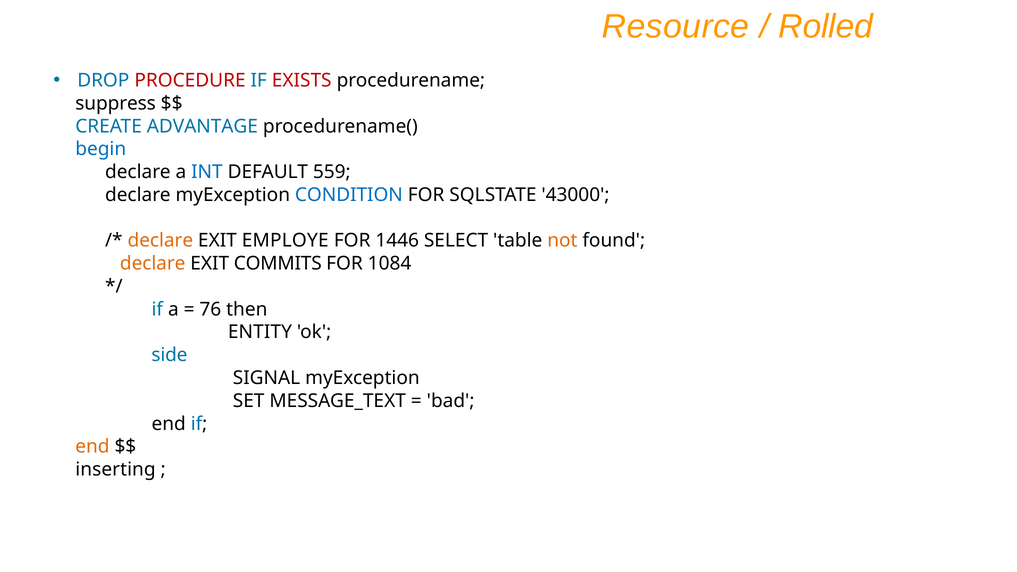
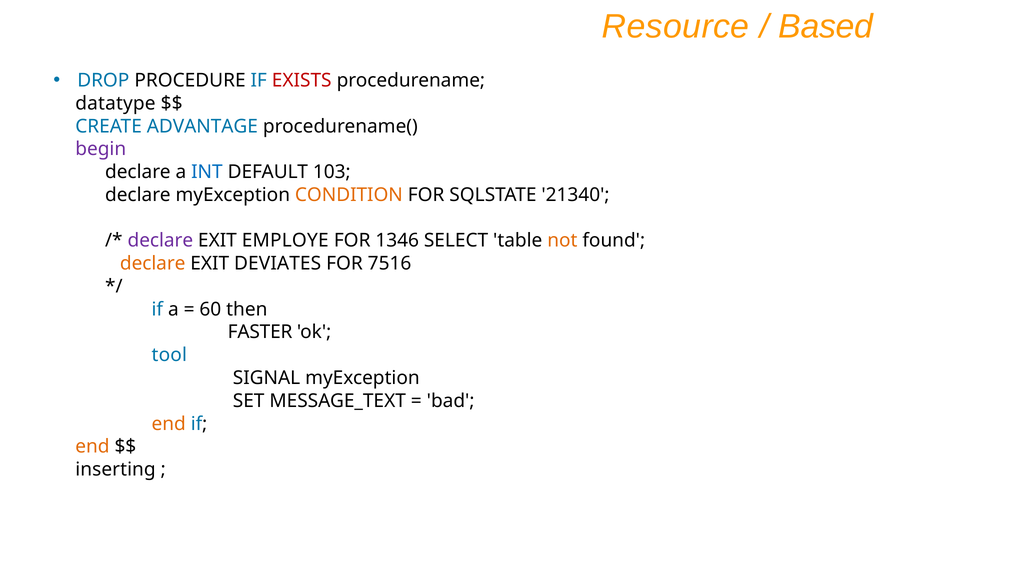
Rolled: Rolled -> Based
PROCEDURE colour: red -> black
suppress: suppress -> datatype
begin colour: blue -> purple
559: 559 -> 103
CONDITION colour: blue -> orange
43000: 43000 -> 21340
declare at (160, 241) colour: orange -> purple
1446: 1446 -> 1346
COMMITS: COMMITS -> DEVIATES
1084: 1084 -> 7516
76: 76 -> 60
ENTITY: ENTITY -> FASTER
side: side -> tool
end at (169, 424) colour: black -> orange
